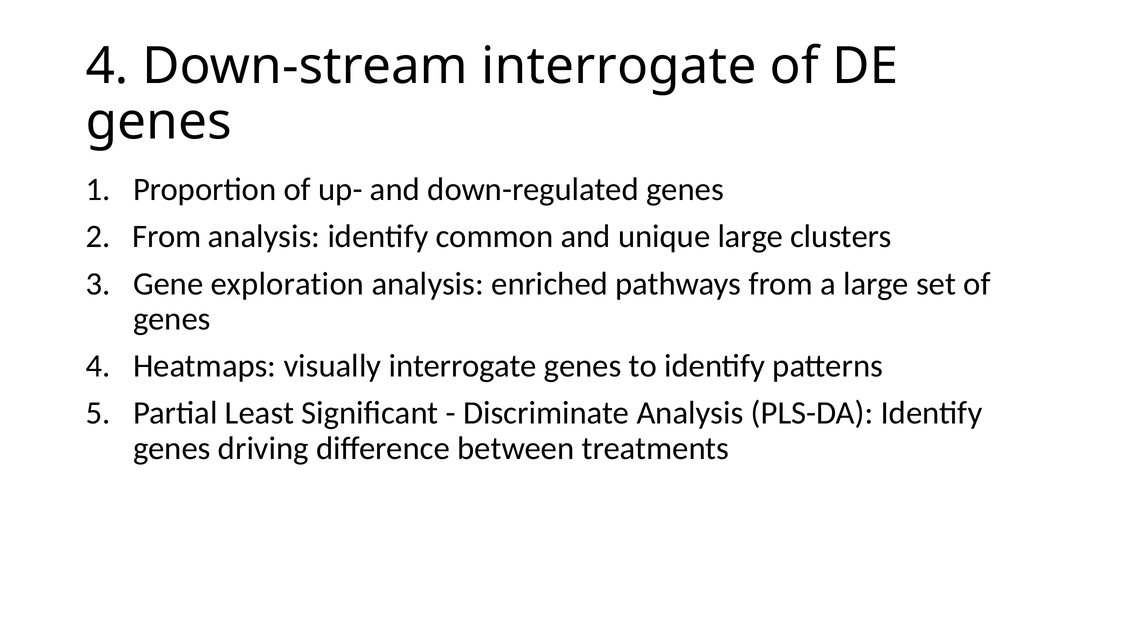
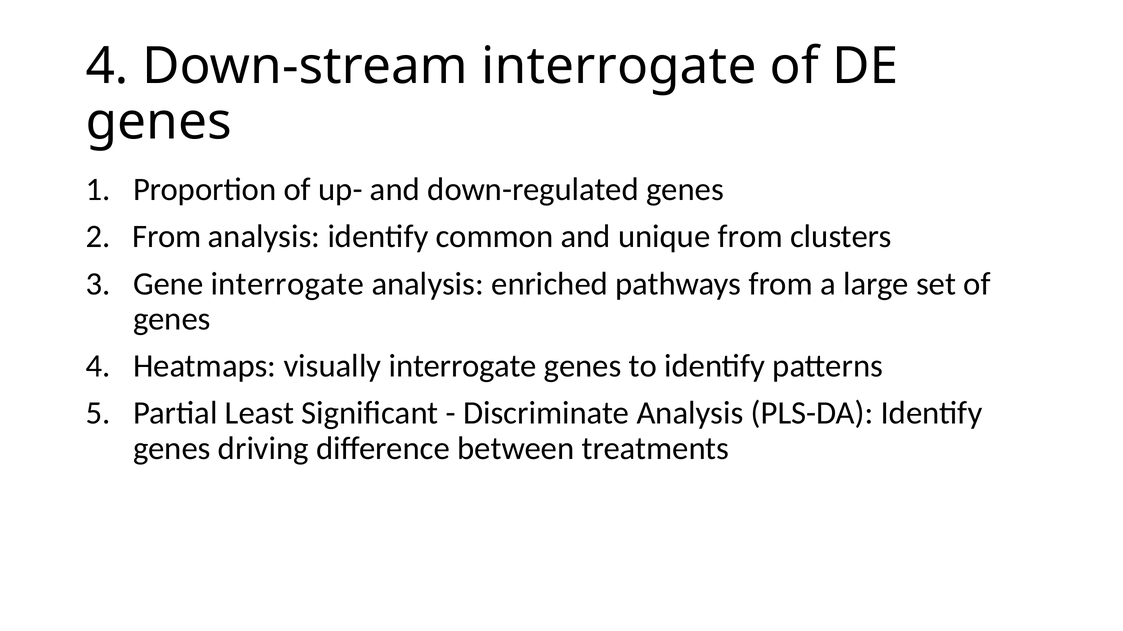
unique large: large -> from
Gene exploration: exploration -> interrogate
